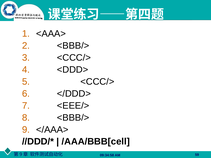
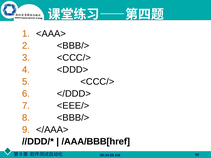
/AAA/BBB[cell: /AAA/BBB[cell -> /AAA/BBB[href
